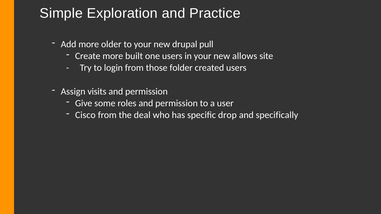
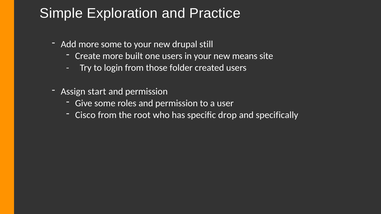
more older: older -> some
pull: pull -> still
allows: allows -> means
visits: visits -> start
deal: deal -> root
